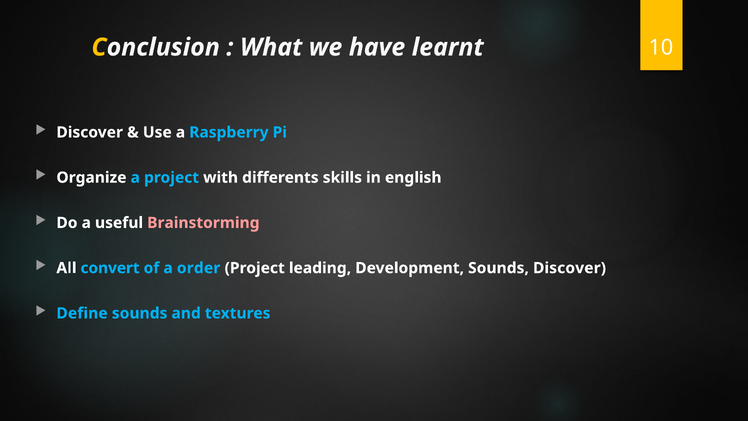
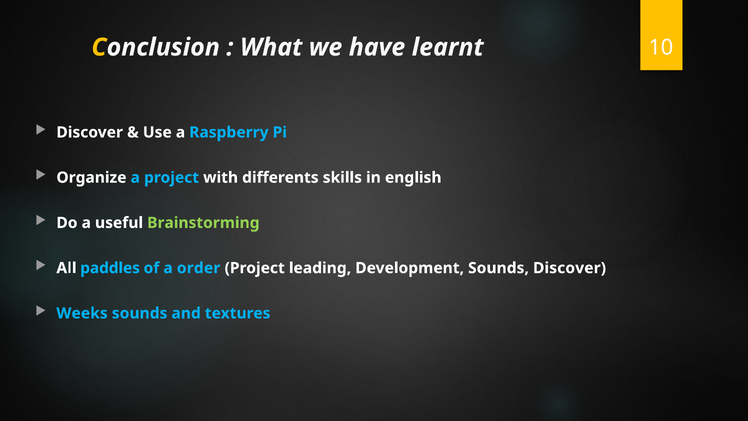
Brainstorming colour: pink -> light green
convert: convert -> paddles
Define: Define -> Weeks
